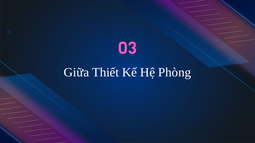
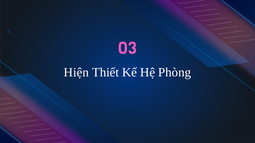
Giữa: Giữa -> Hiện
